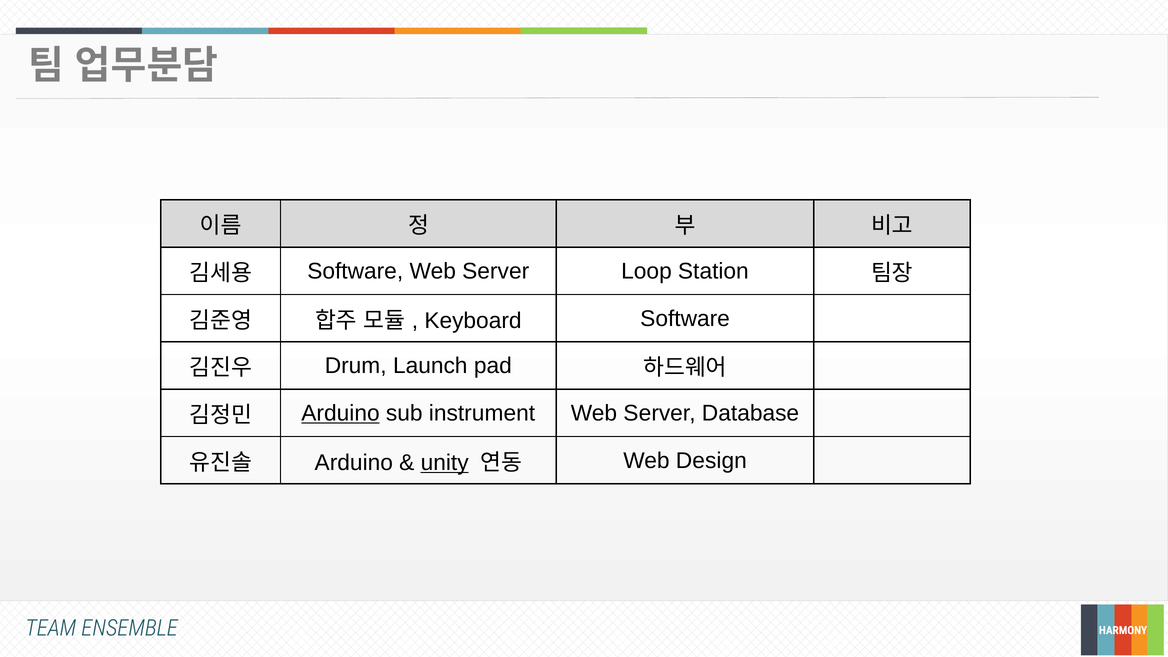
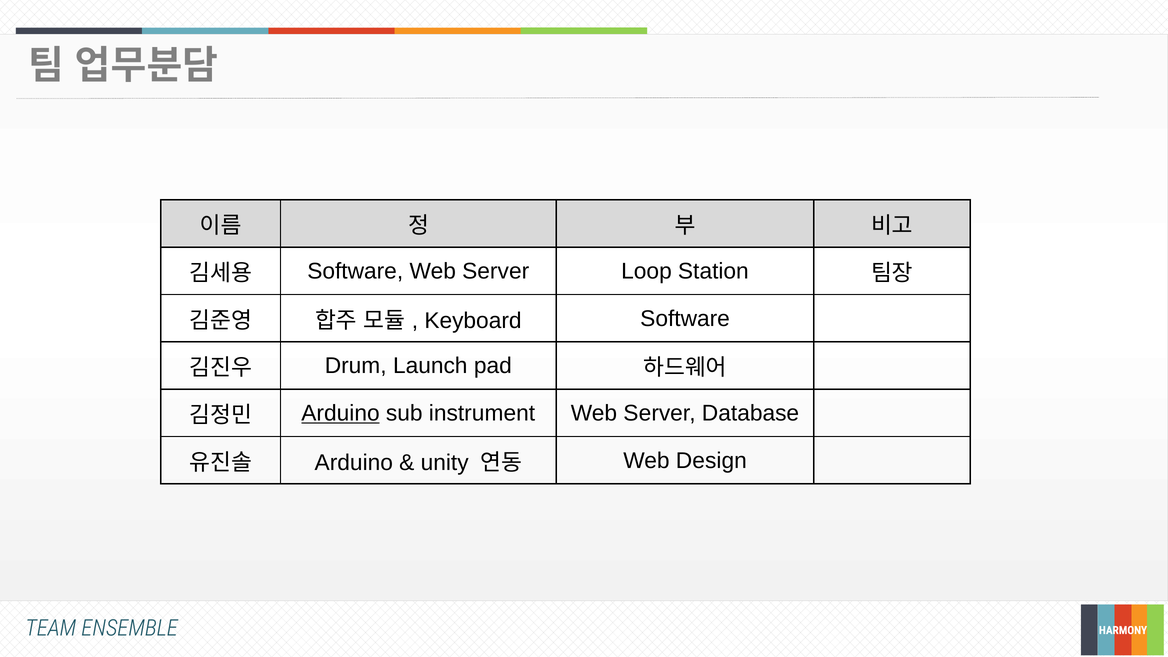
unity underline: present -> none
